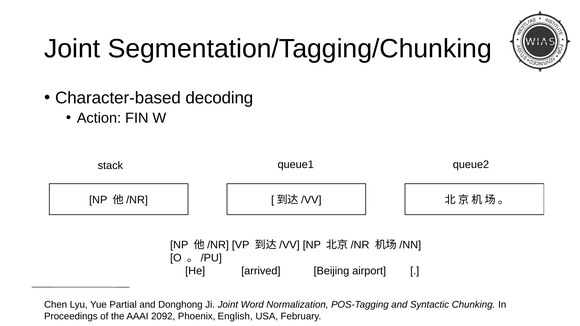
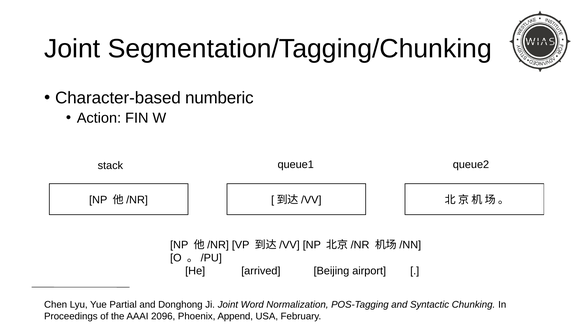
decoding: decoding -> numberic
2092: 2092 -> 2096
English: English -> Append
